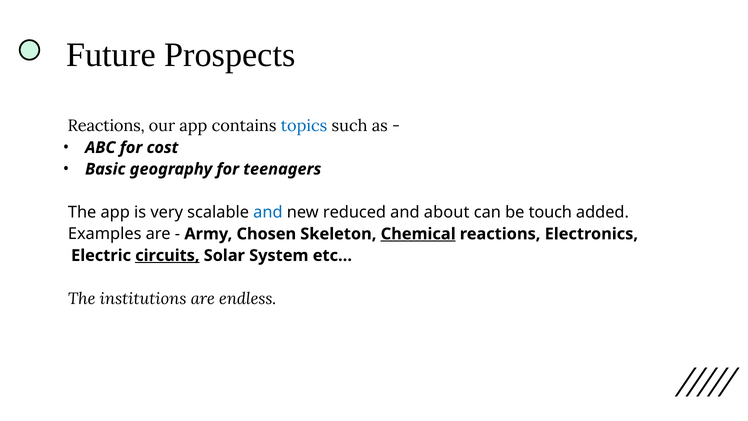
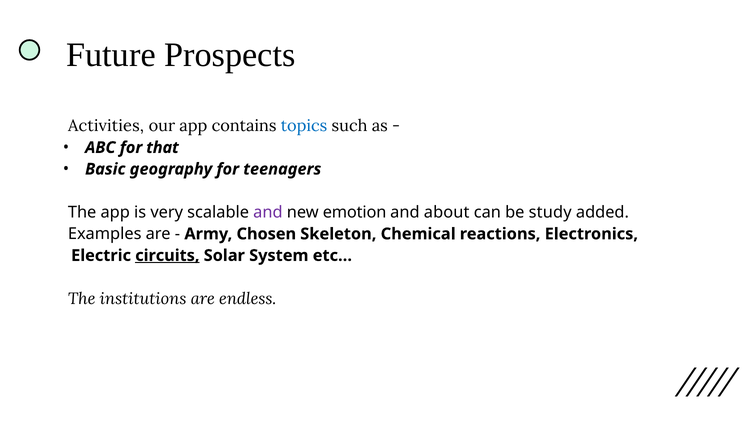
Reactions at (106, 126): Reactions -> Activities
cost: cost -> that
and at (268, 212) colour: blue -> purple
reduced: reduced -> emotion
touch: touch -> study
Chemical underline: present -> none
